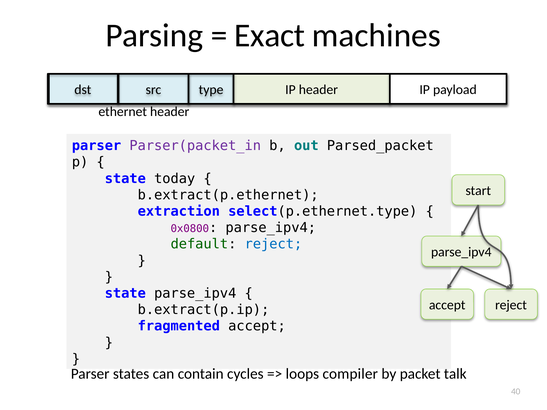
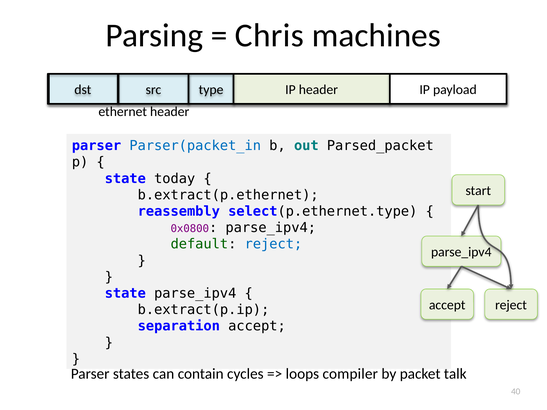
Exact: Exact -> Chris
Parser(packet_in colour: purple -> blue
extraction: extraction -> reassembly
fragmented: fragmented -> separation
